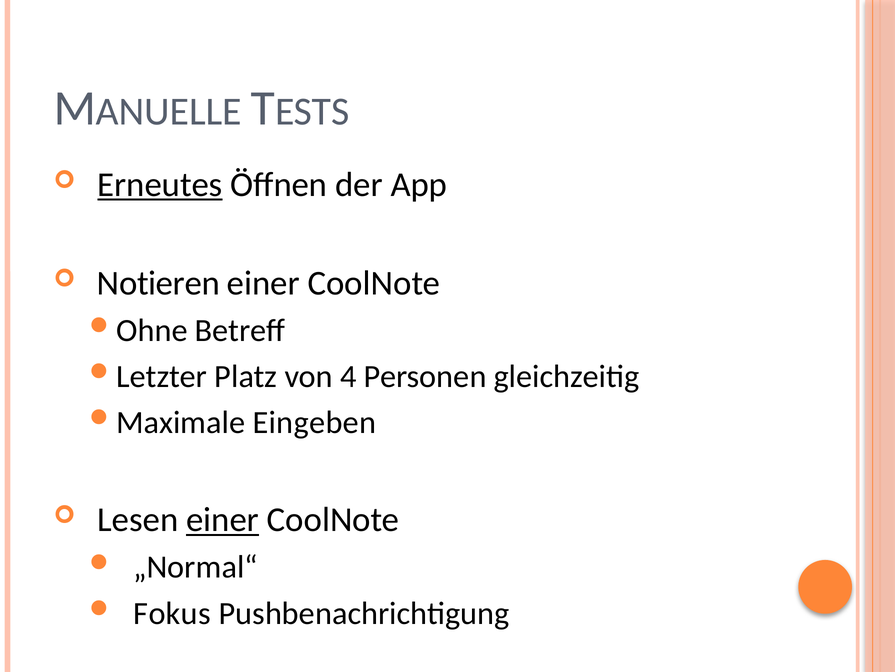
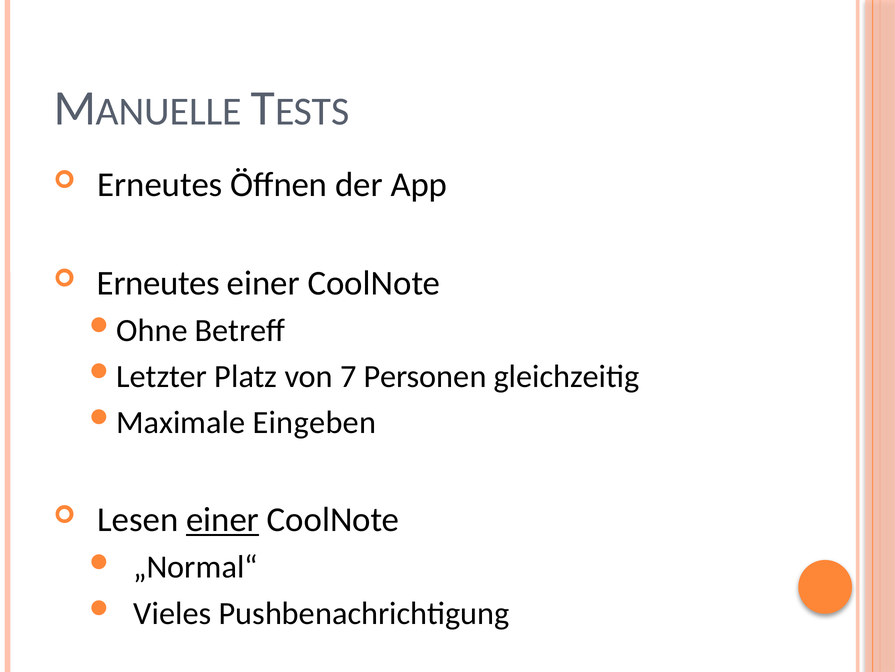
Erneutes at (160, 184) underline: present -> none
Notieren at (158, 283): Notieren -> Erneutes
4: 4 -> 7
Fokus: Fokus -> Vieles
